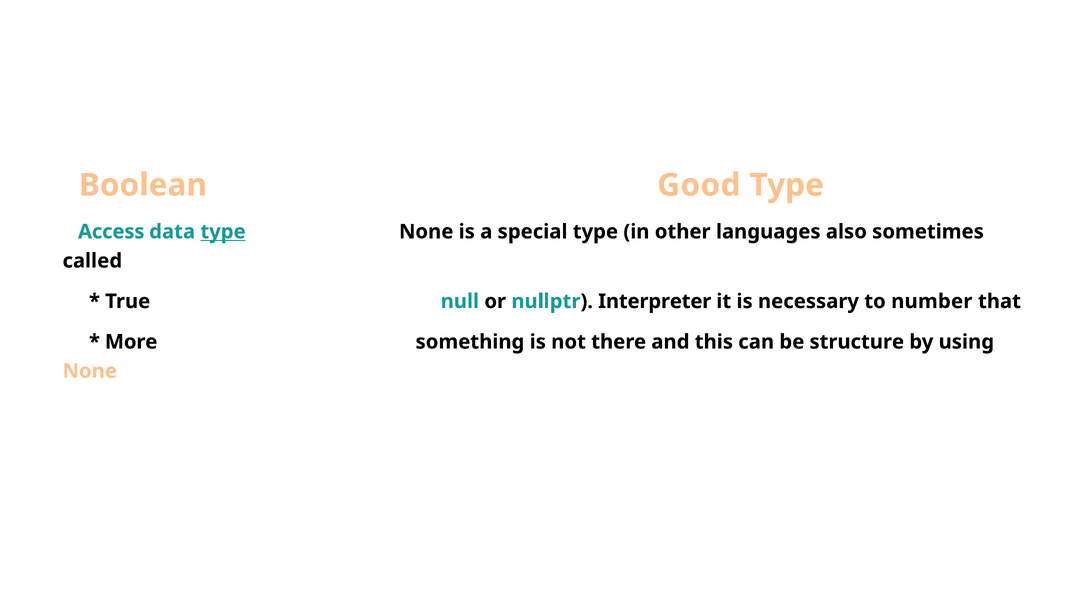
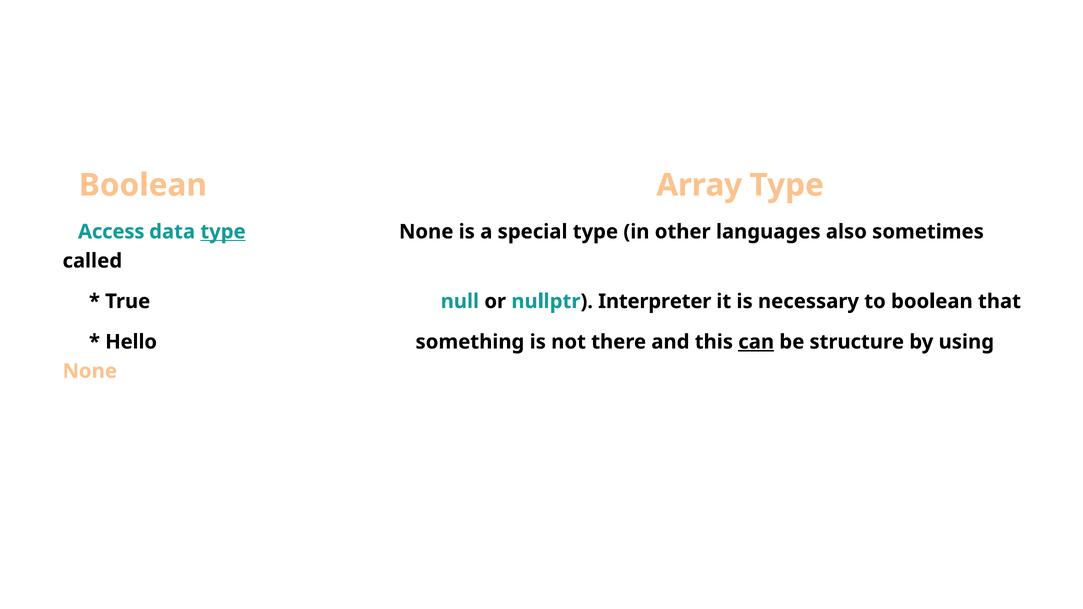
Good: Good -> Array
to number: number -> boolean
More: More -> Hello
can underline: none -> present
